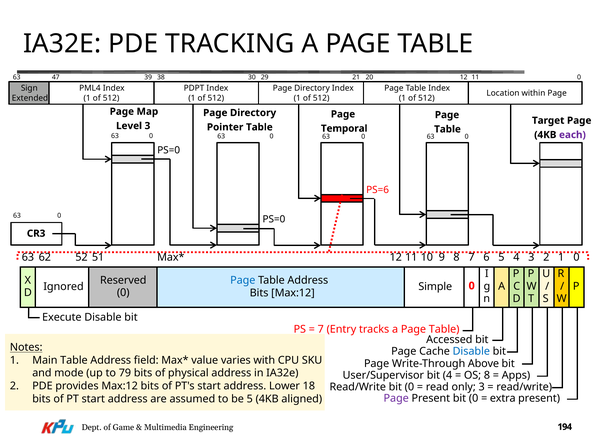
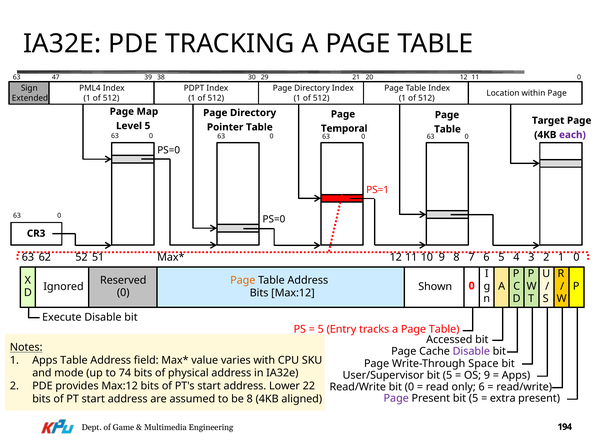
Level 3: 3 -> 5
PS=6: PS=6 -> PS=1
Page at (243, 280) colour: blue -> orange
Simple: Simple -> Shown
7 at (321, 329): 7 -> 5
Disable at (471, 351) colour: blue -> purple
1 Main: Main -> Apps
Above: Above -> Space
79: 79 -> 74
User/Supervisor bit 4: 4 -> 5
OS 8: 8 -> 9
18: 18 -> 22
only 3: 3 -> 6
be 5: 5 -> 8
Present bit 0: 0 -> 5
